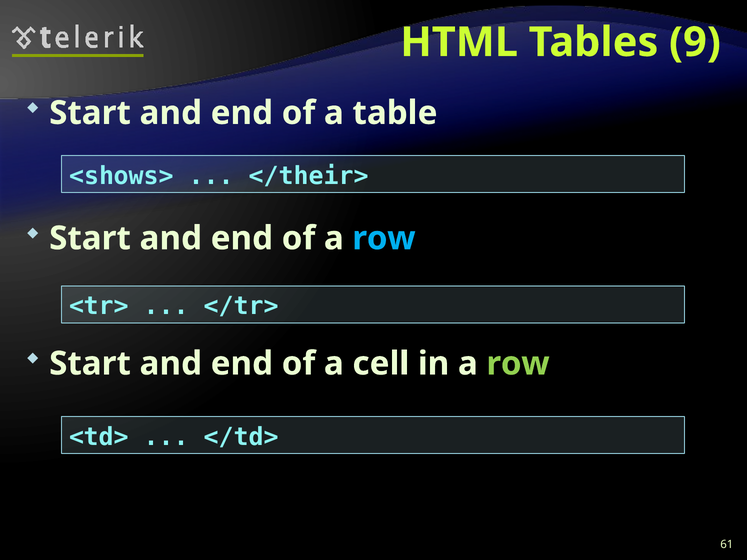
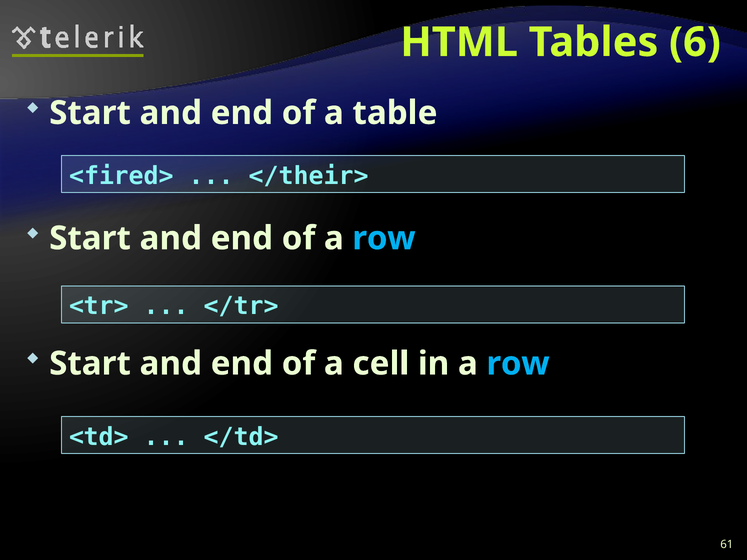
9: 9 -> 6
<shows>: <shows> -> <fired>
row at (518, 364) colour: light green -> light blue
